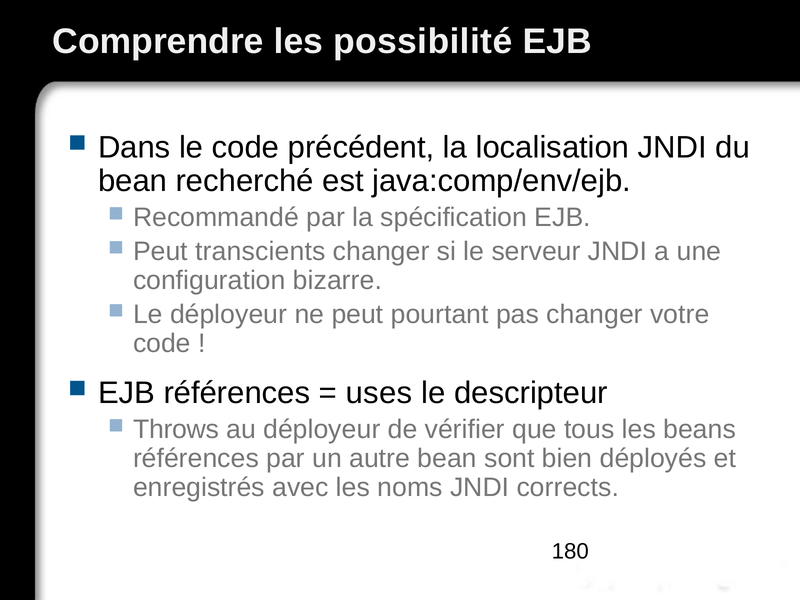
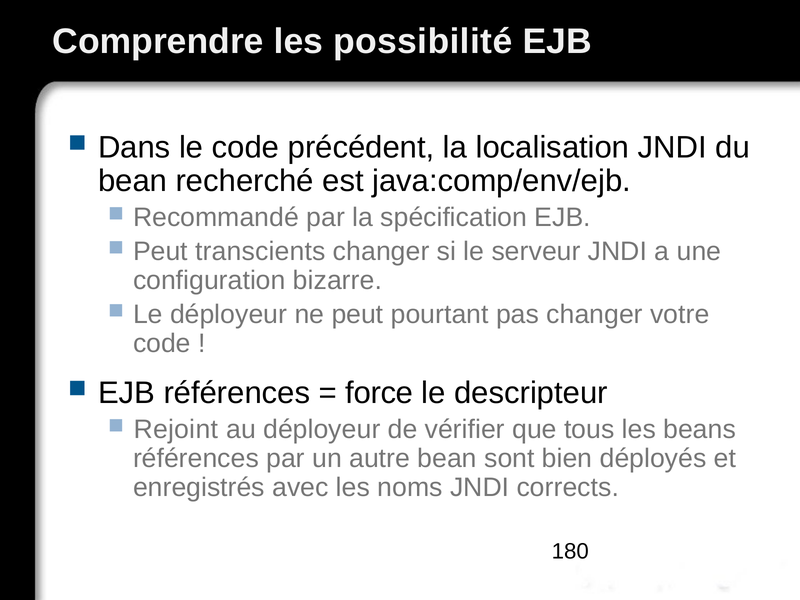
uses: uses -> force
Throws: Throws -> Rejoint
